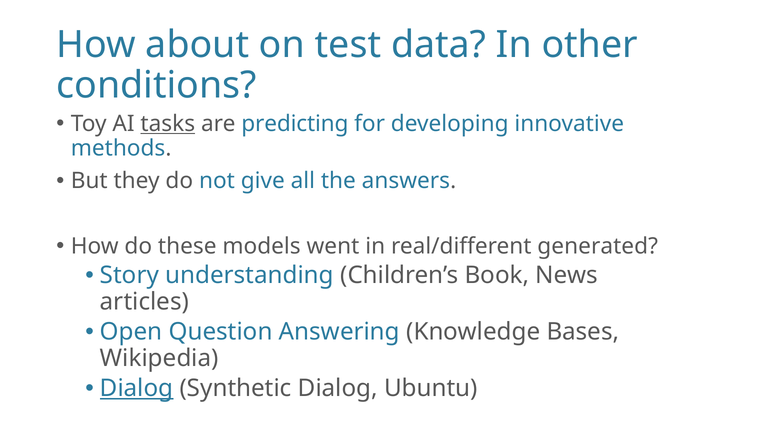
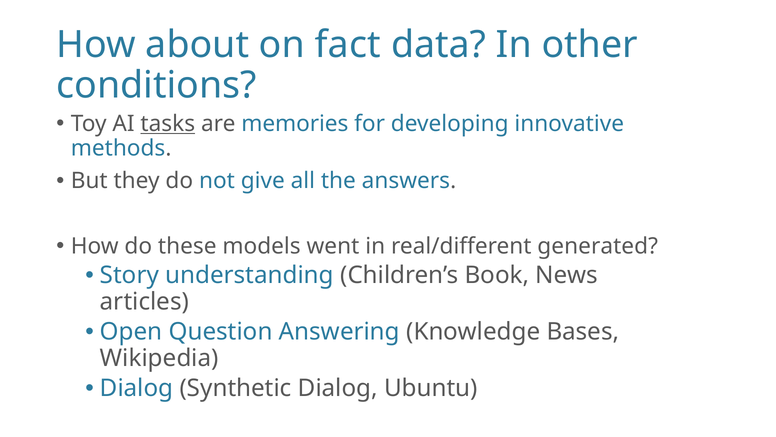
test: test -> fact
predicting: predicting -> memories
Dialog at (137, 388) underline: present -> none
